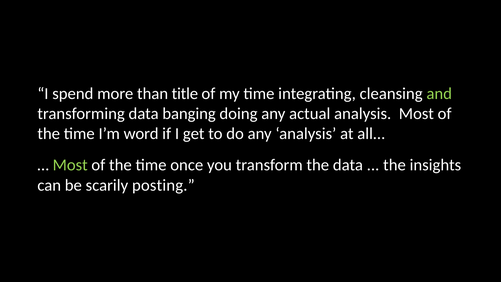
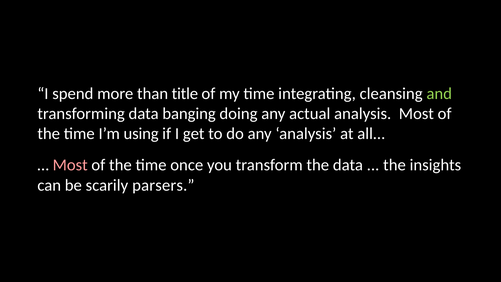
word: word -> using
Most at (70, 165) colour: light green -> pink
posting: posting -> parsers
